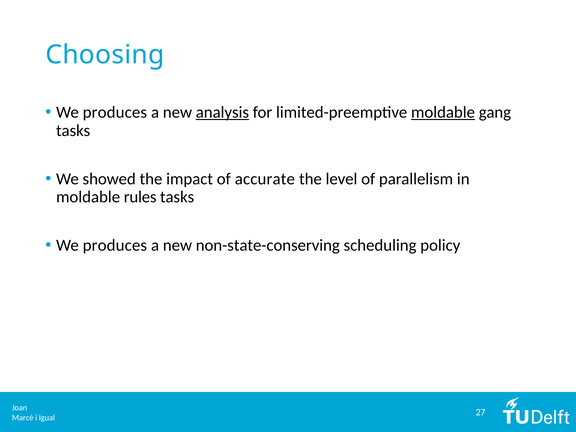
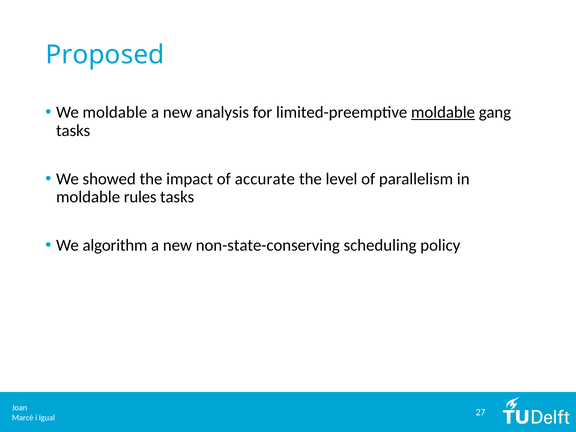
Choosing: Choosing -> Proposed
produces at (115, 112): produces -> moldable
analysis underline: present -> none
produces at (115, 245): produces -> algorithm
